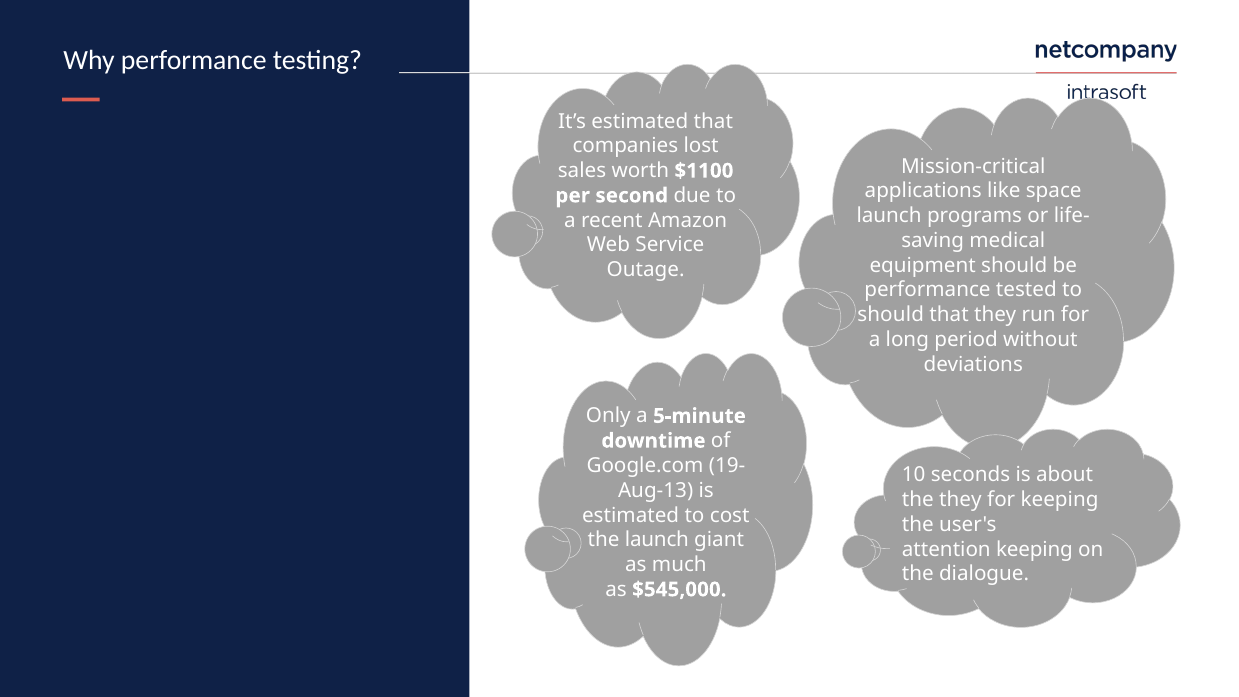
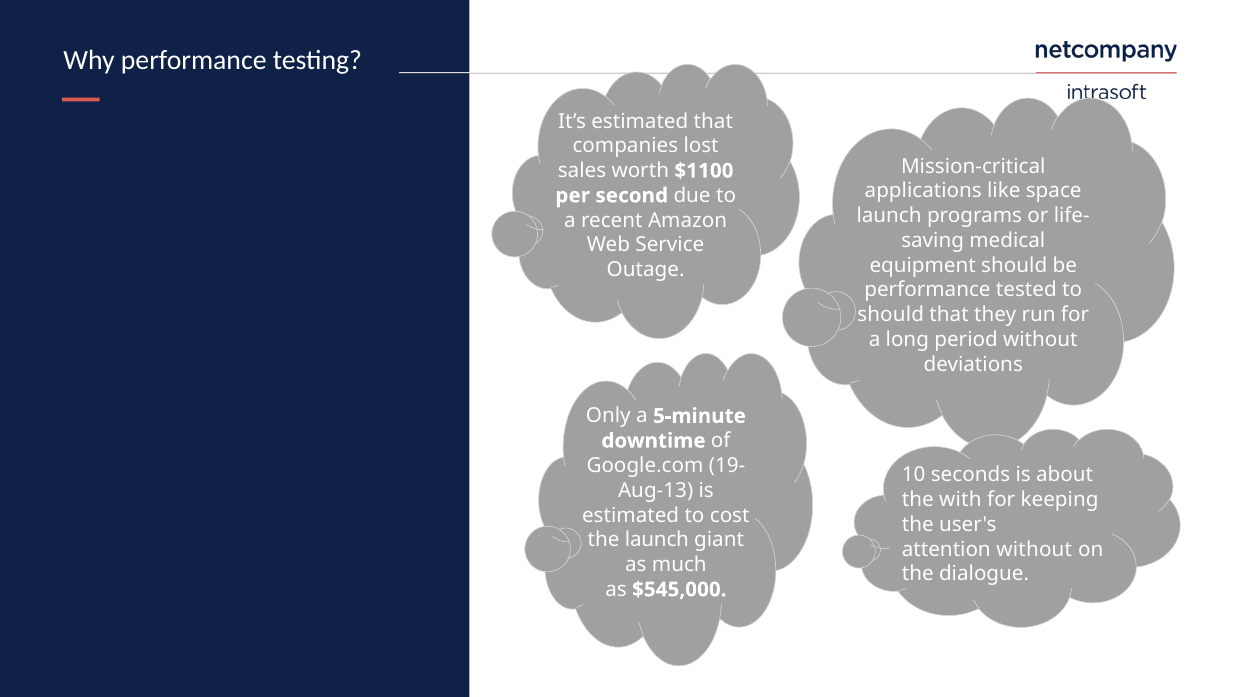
the they: they -> with
attention keeping: keeping -> without
